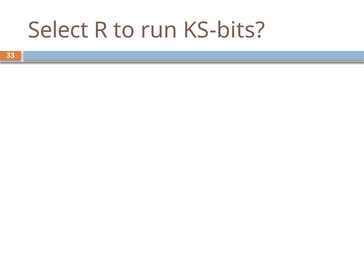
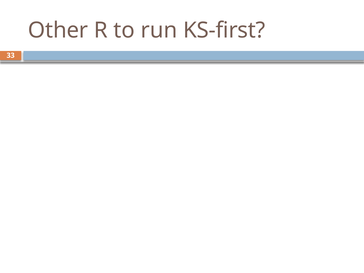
Select: Select -> Other
KS-bits: KS-bits -> KS-first
